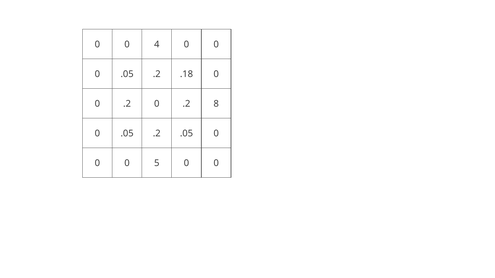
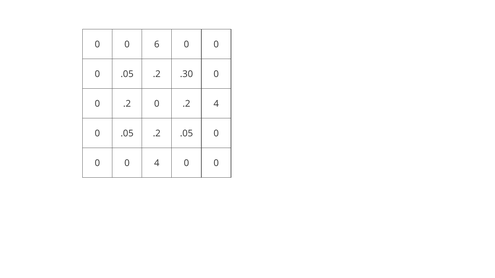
4: 4 -> 6
.18: .18 -> .30
.2 8: 8 -> 4
0 5: 5 -> 4
